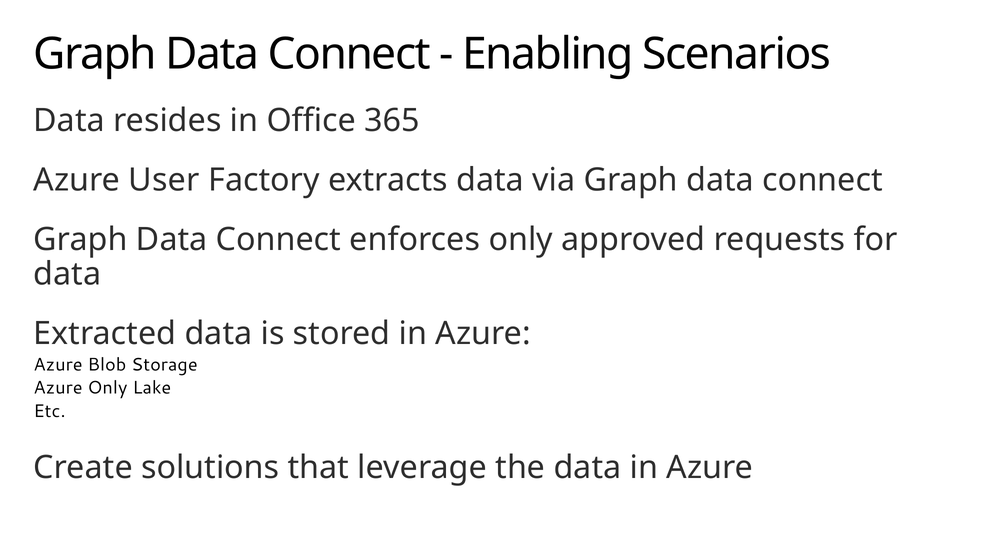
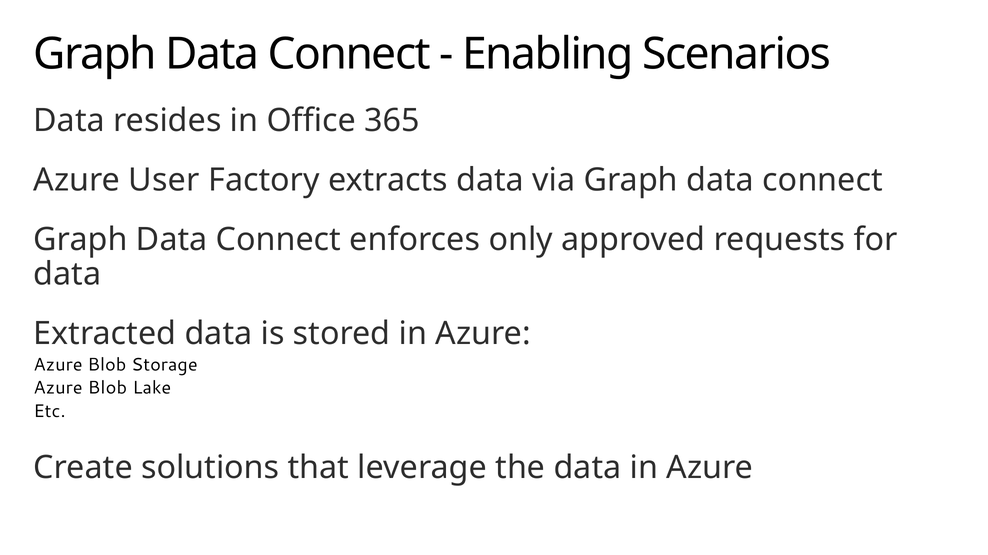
Only at (107, 388): Only -> Blob
